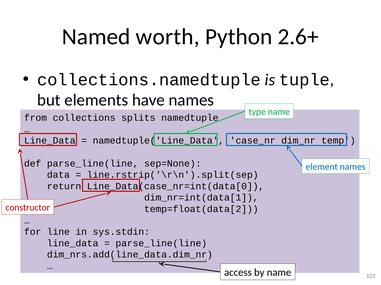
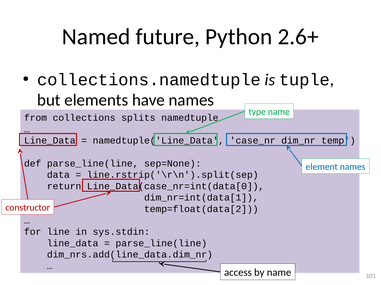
worth: worth -> future
